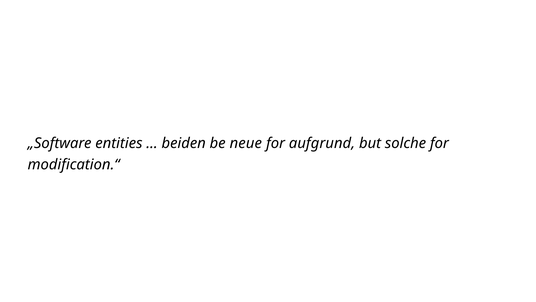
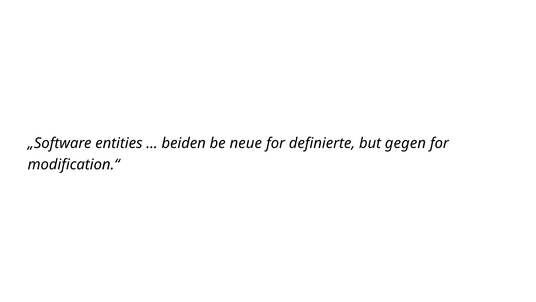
aufgrund: aufgrund -> definierte
solche: solche -> gegen
